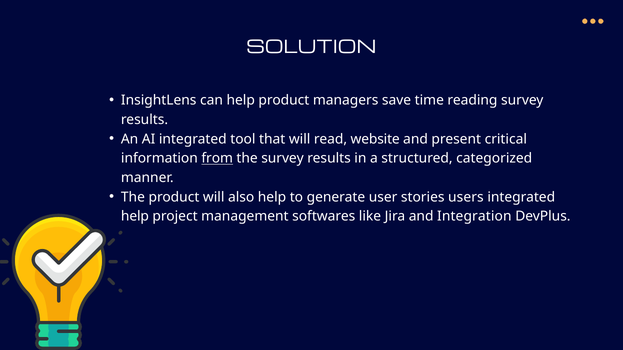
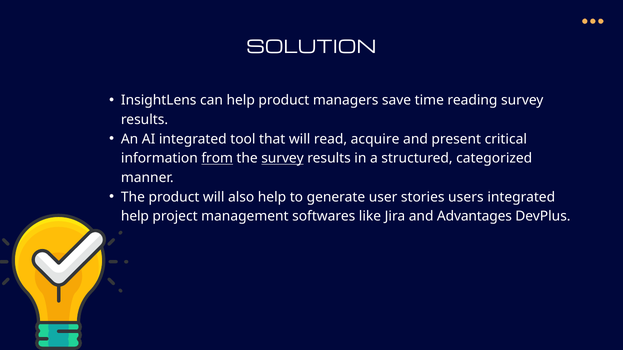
website: website -> acquire
survey at (283, 159) underline: none -> present
Integration: Integration -> Advantages
